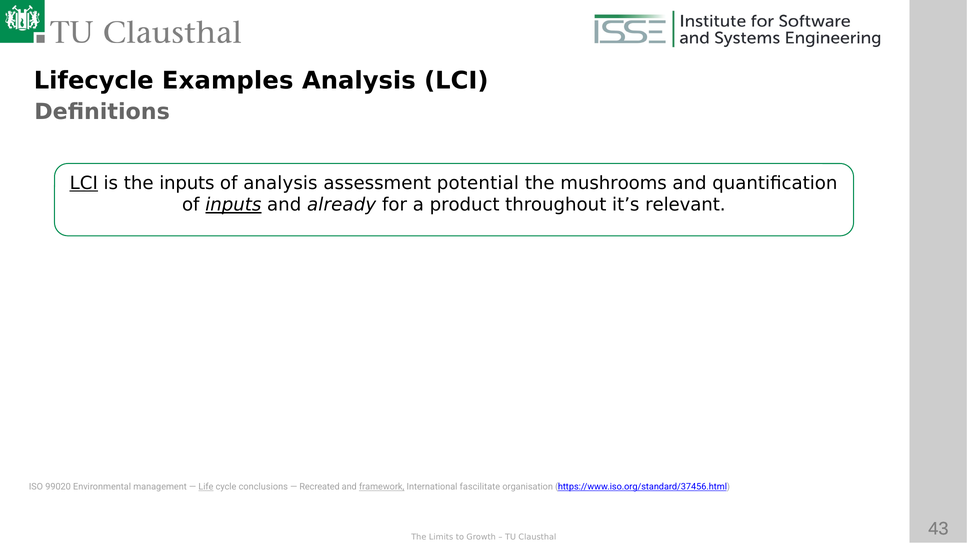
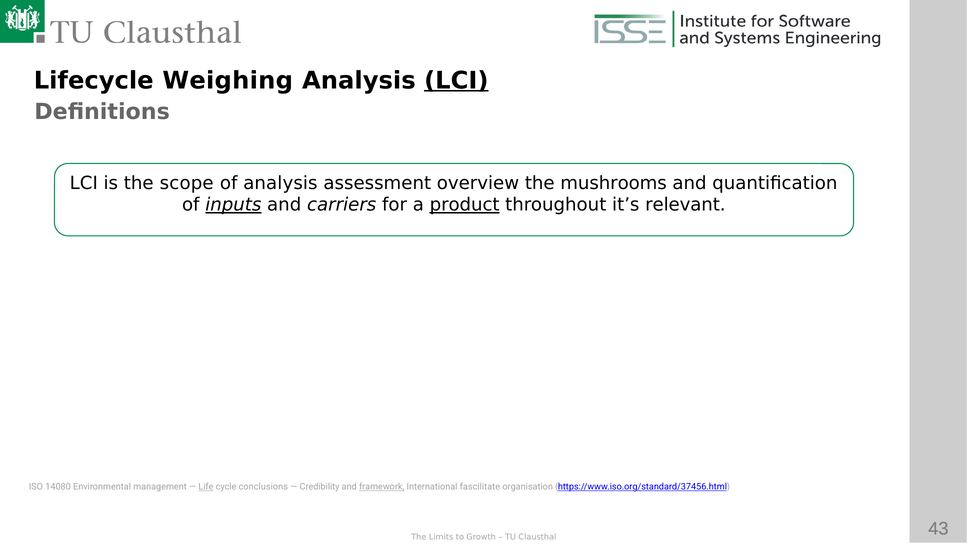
Examples: Examples -> Weighing
LCI at (456, 81) underline: none -> present
LCI at (84, 183) underline: present -> none
the inputs: inputs -> scope
potential: potential -> overview
already: already -> carriers
product underline: none -> present
99020: 99020 -> 14080
Recreated: Recreated -> Credibility
